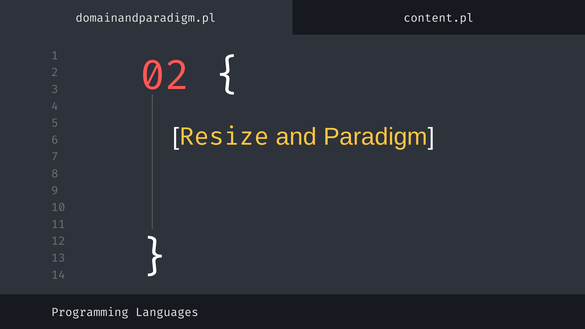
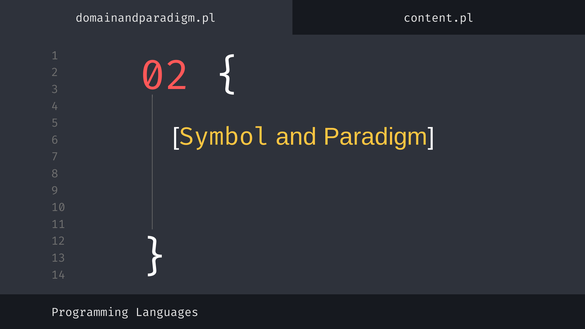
Resize: Resize -> Symbol
